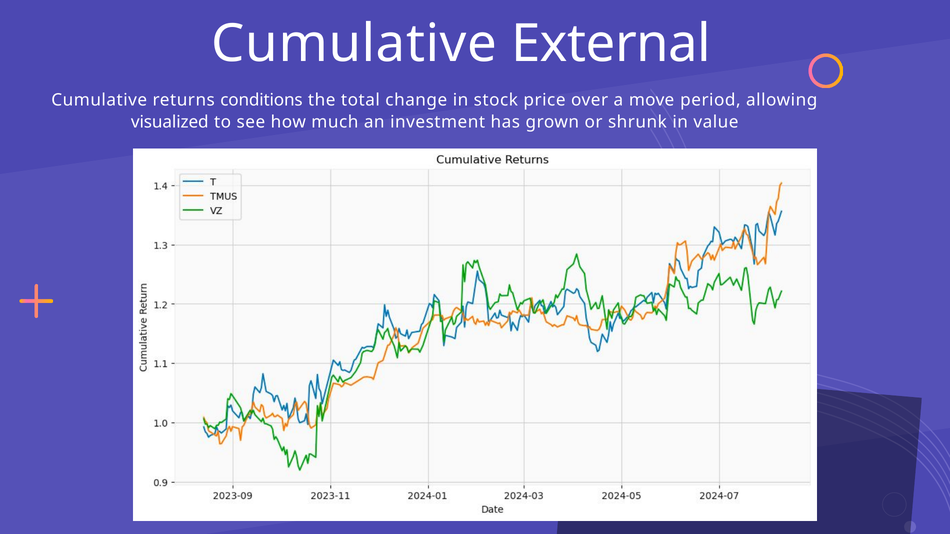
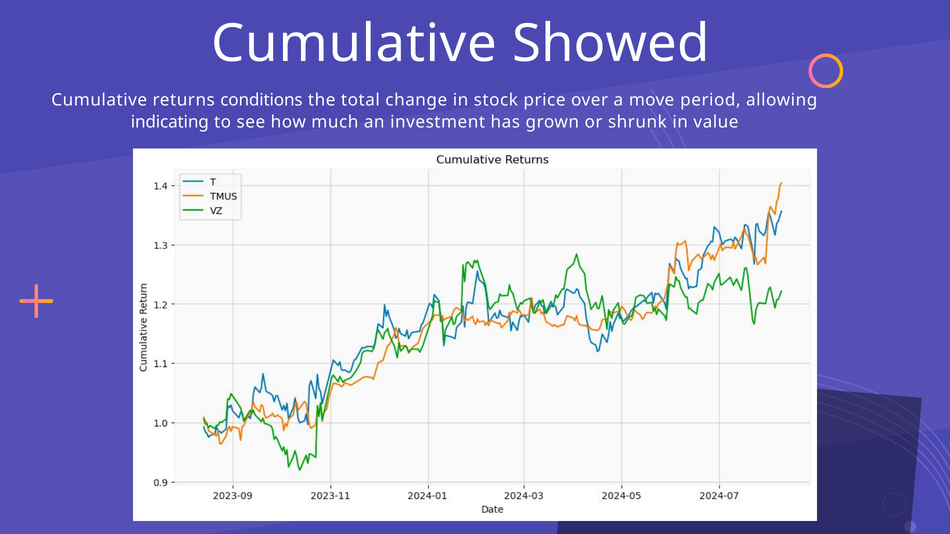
External: External -> Showed
visualized: visualized -> indicating
